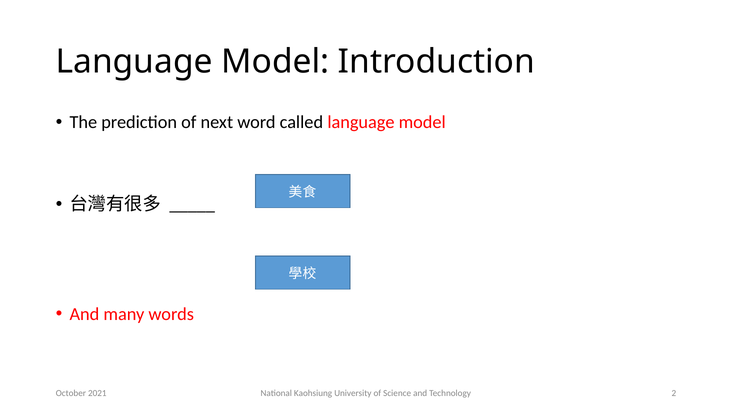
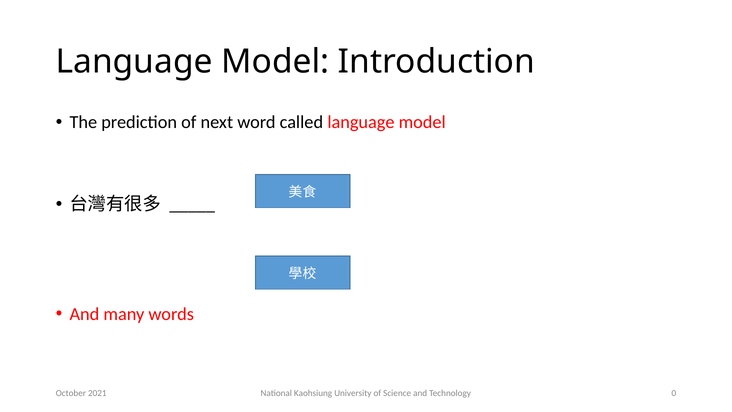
2: 2 -> 0
